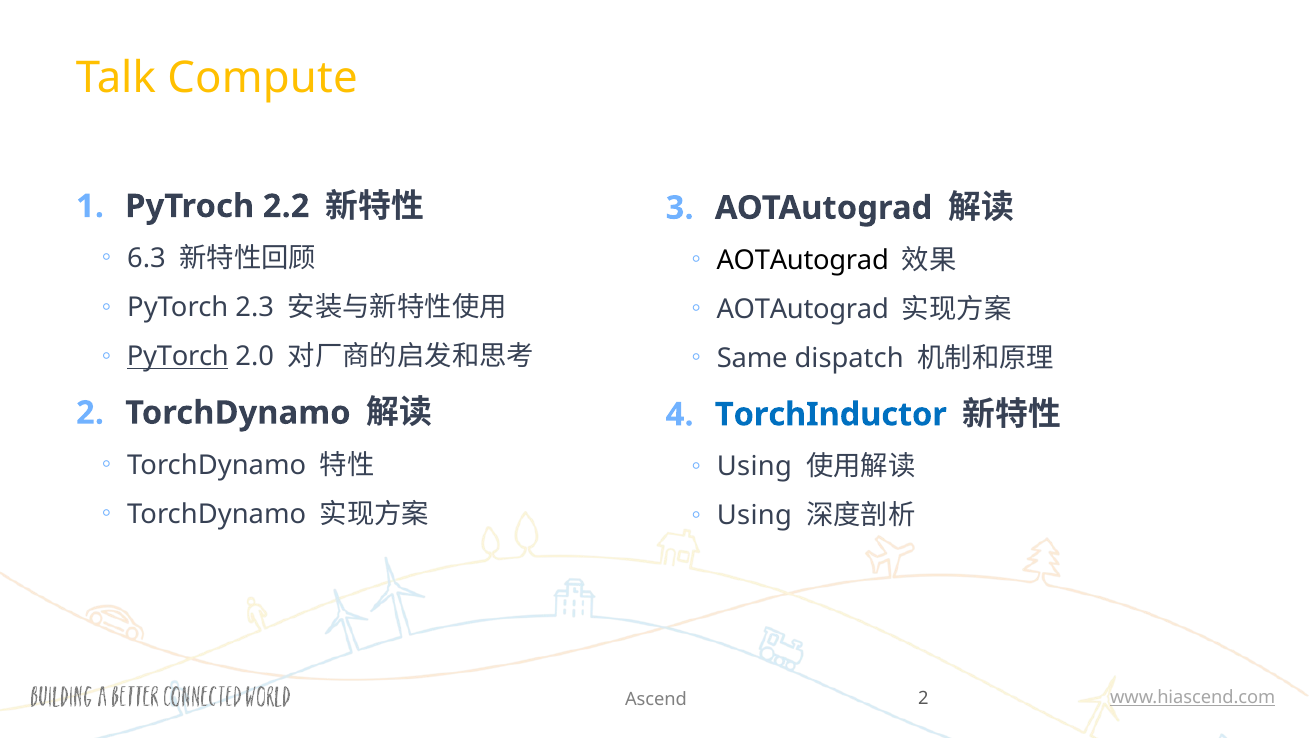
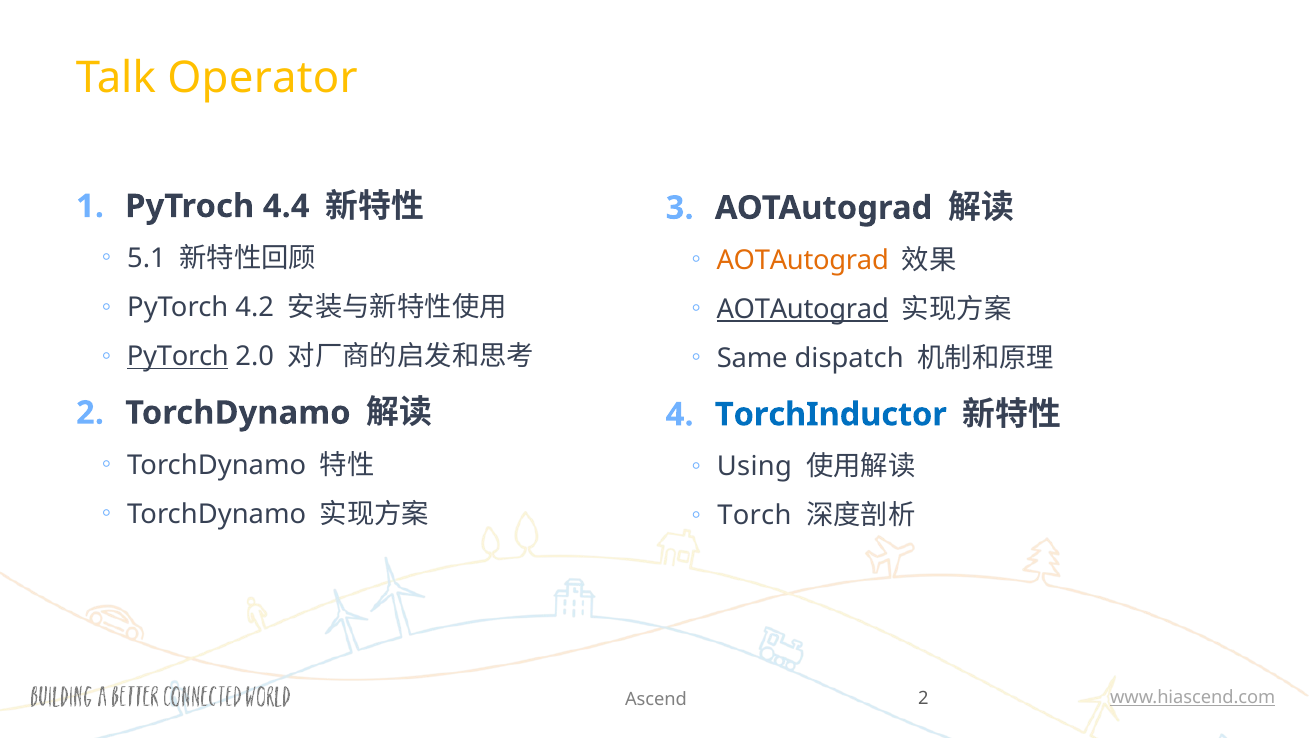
Compute: Compute -> Operator
2.2: 2.2 -> 4.4
6.3: 6.3 -> 5.1
AOTAutograd at (803, 260) colour: black -> orange
2.3: 2.3 -> 4.2
AOTAutograd at (803, 309) underline: none -> present
Using at (754, 516): Using -> Torch
